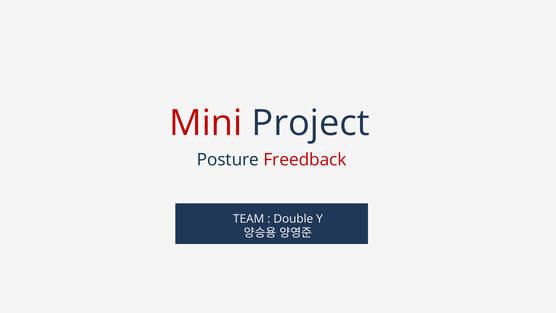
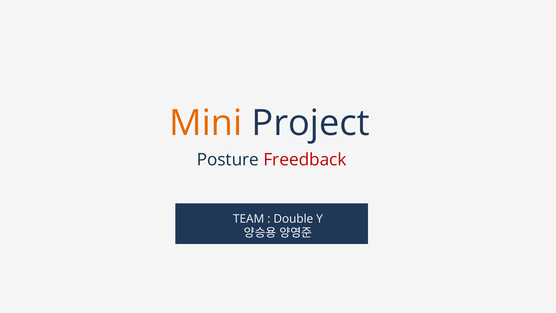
Mini colour: red -> orange
